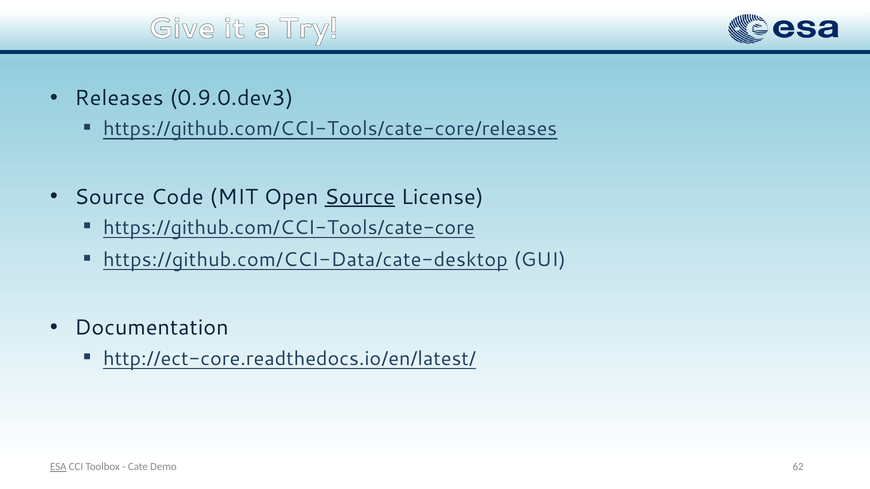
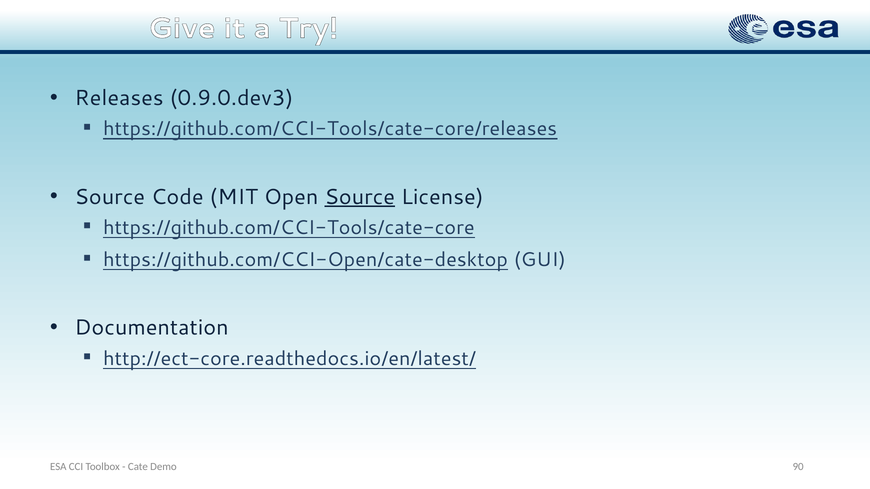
https://github.com/CCI-Data/cate-desktop: https://github.com/CCI-Data/cate-desktop -> https://github.com/CCI-Open/cate-desktop
ESA underline: present -> none
62: 62 -> 90
